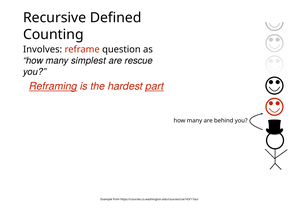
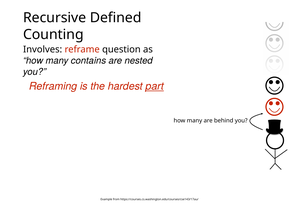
simplest: simplest -> contains
rescue: rescue -> nested
Reframing underline: present -> none
